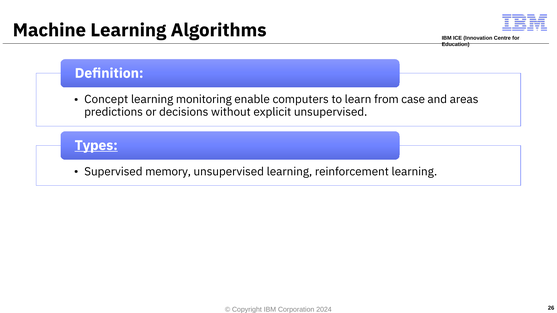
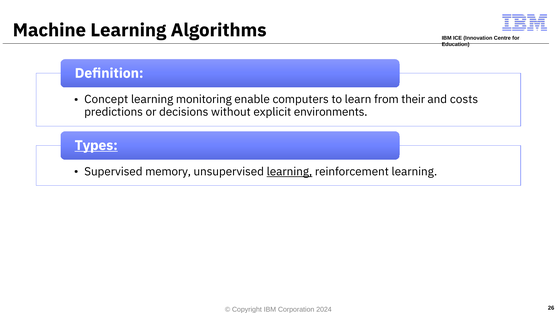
case: case -> their
areas: areas -> costs
explicit unsupervised: unsupervised -> environments
learning at (289, 172) underline: none -> present
